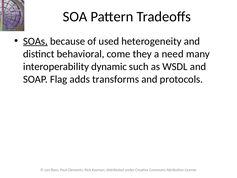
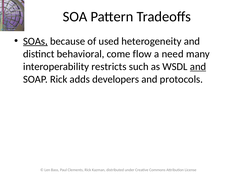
they: they -> flow
dynamic: dynamic -> restricts
and at (198, 66) underline: none -> present
SOAP Flag: Flag -> Rick
transforms: transforms -> developers
